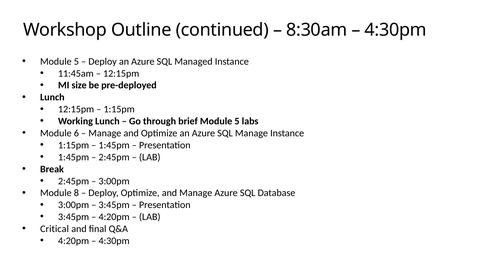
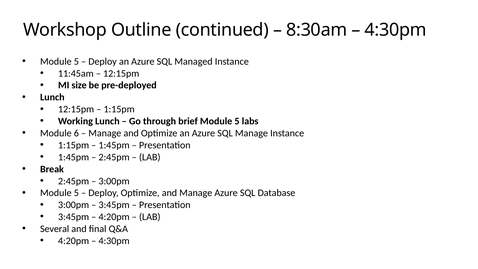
8 at (76, 193): 8 -> 5
Critical: Critical -> Several
